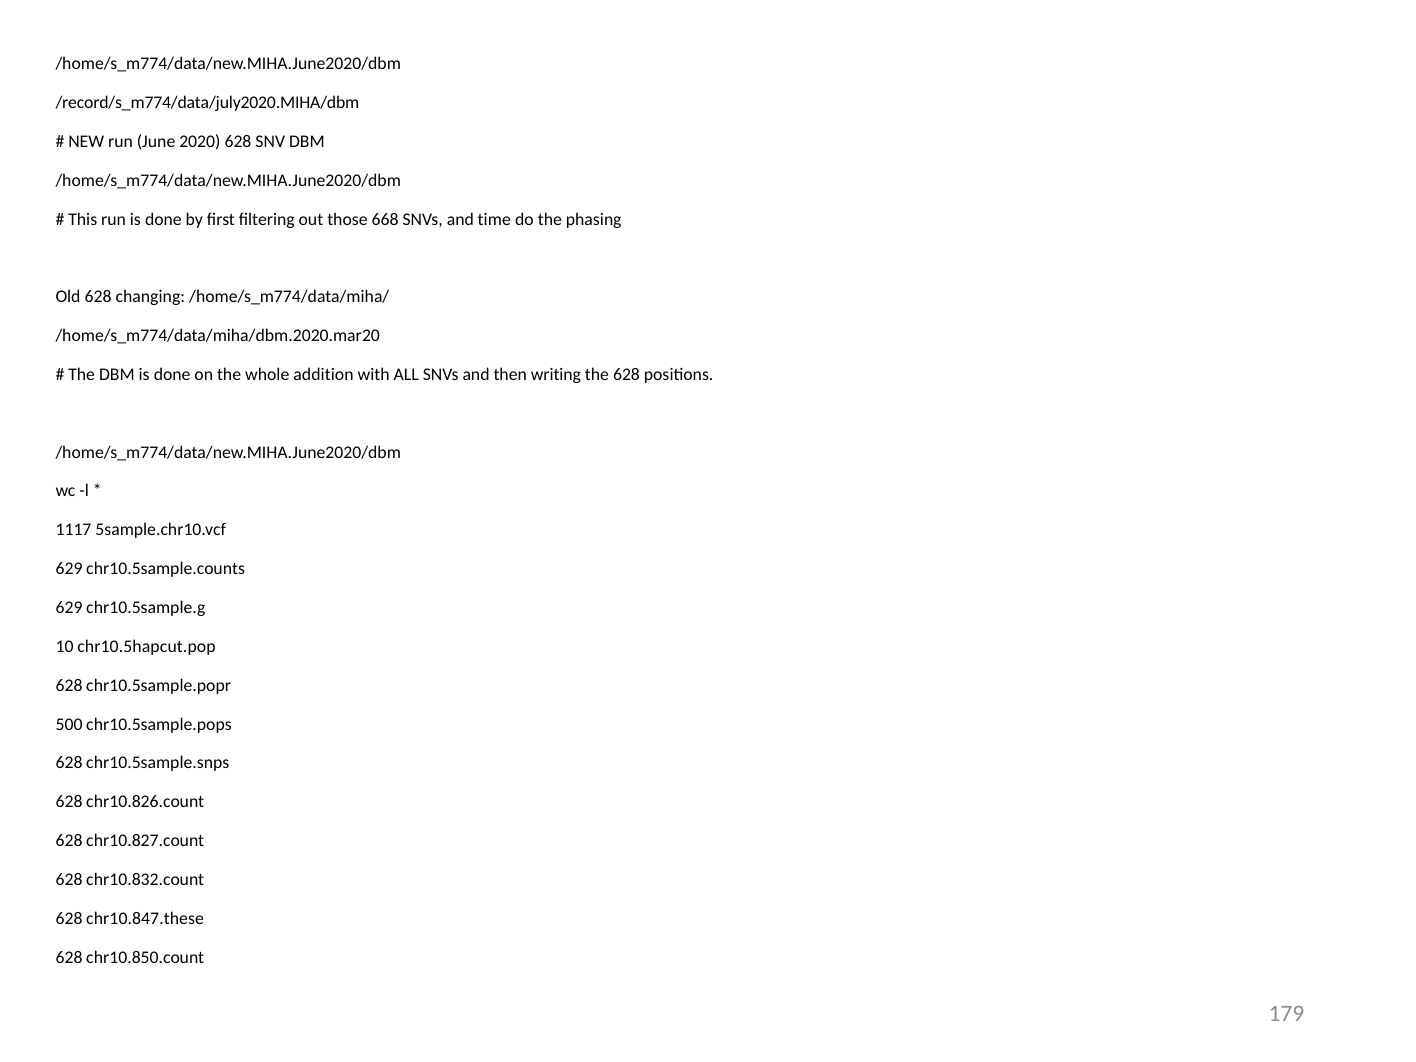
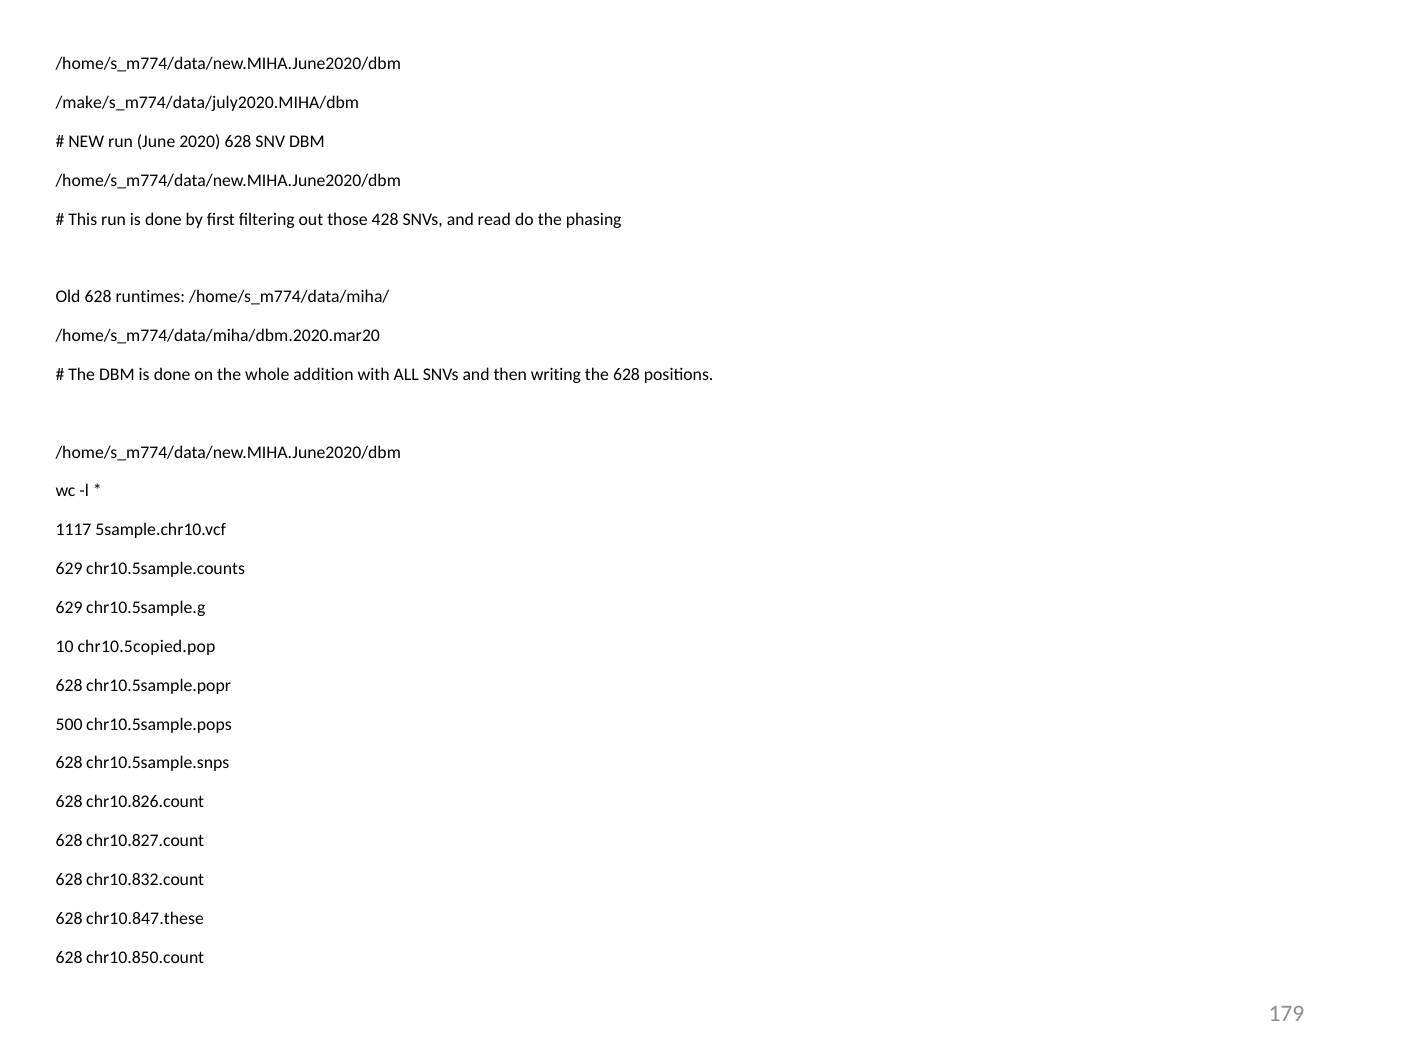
/record/s_m774/data/july2020.MIHA/dbm: /record/s_m774/data/july2020.MIHA/dbm -> /make/s_m774/data/july2020.MIHA/dbm
668: 668 -> 428
time: time -> read
changing: changing -> runtimes
chr10.5hapcut.pop: chr10.5hapcut.pop -> chr10.5copied.pop
